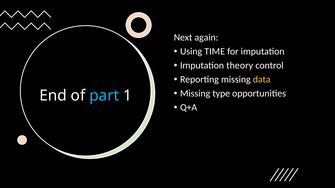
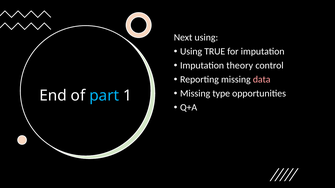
Next again: again -> using
TIME: TIME -> TRUE
data colour: yellow -> pink
